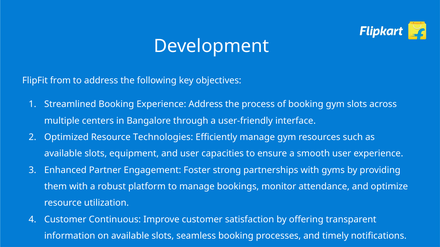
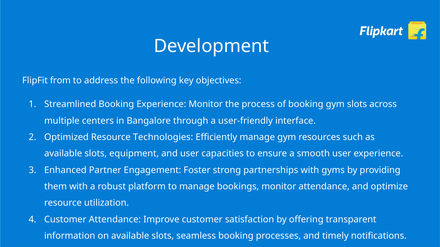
Experience Address: Address -> Monitor
Customer Continuous: Continuous -> Attendance
